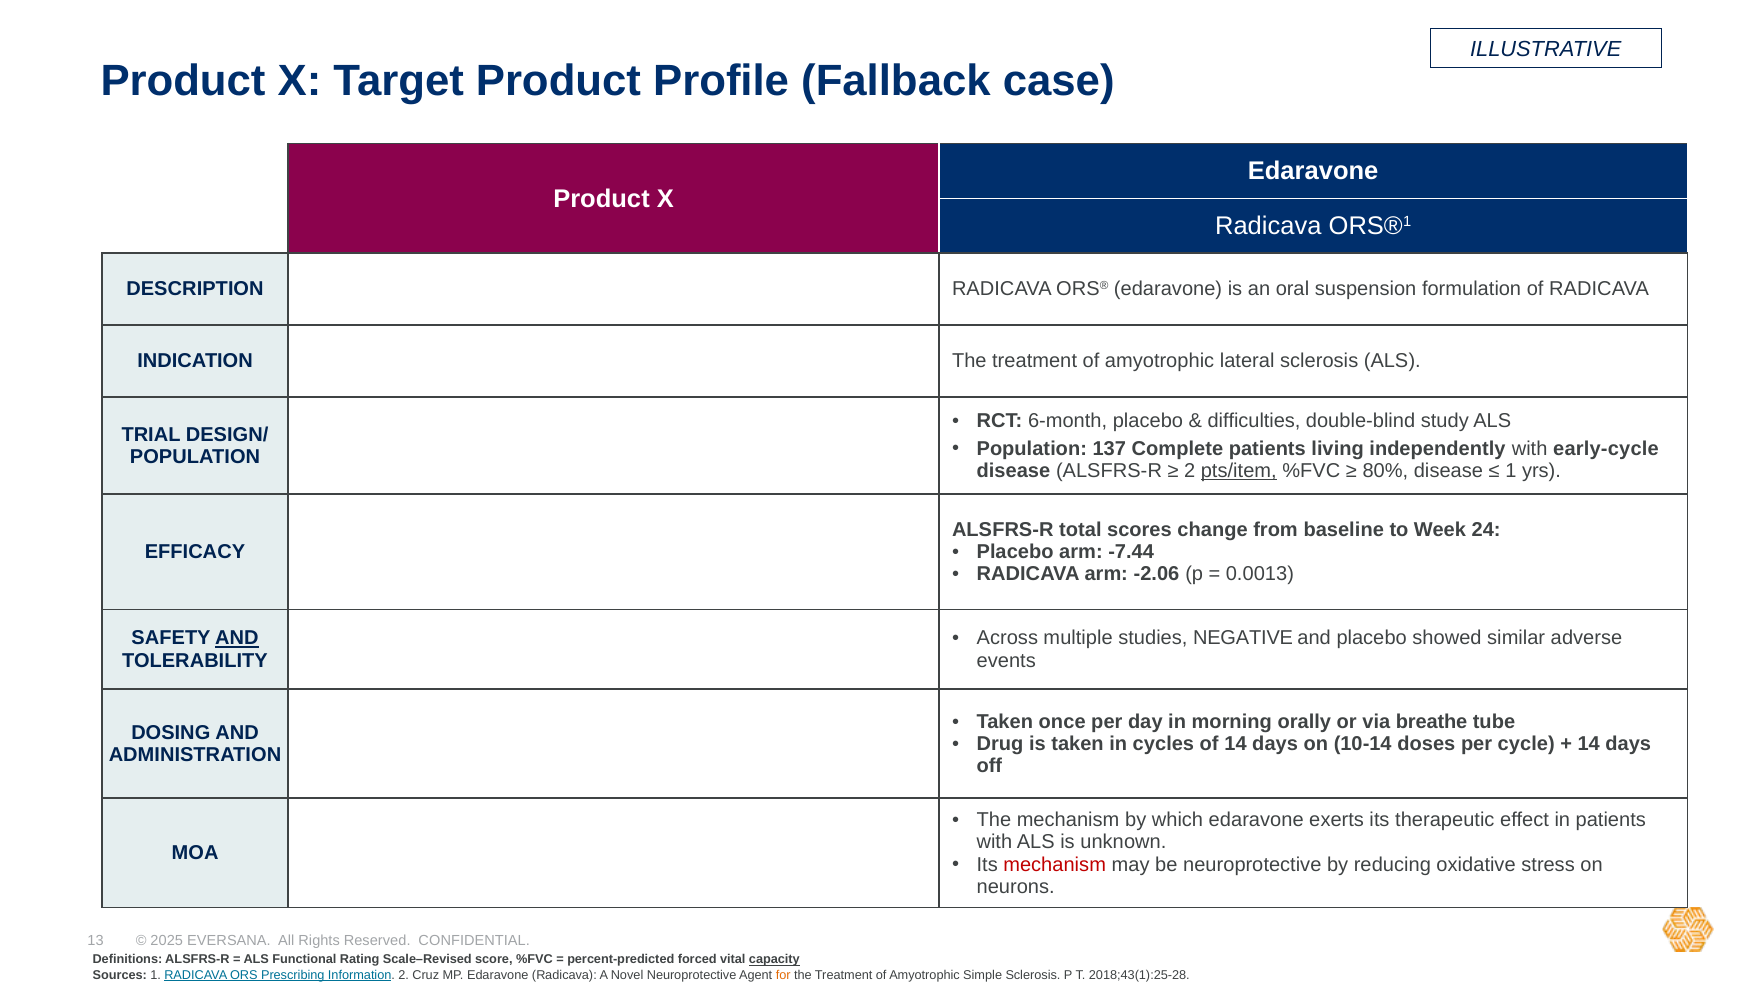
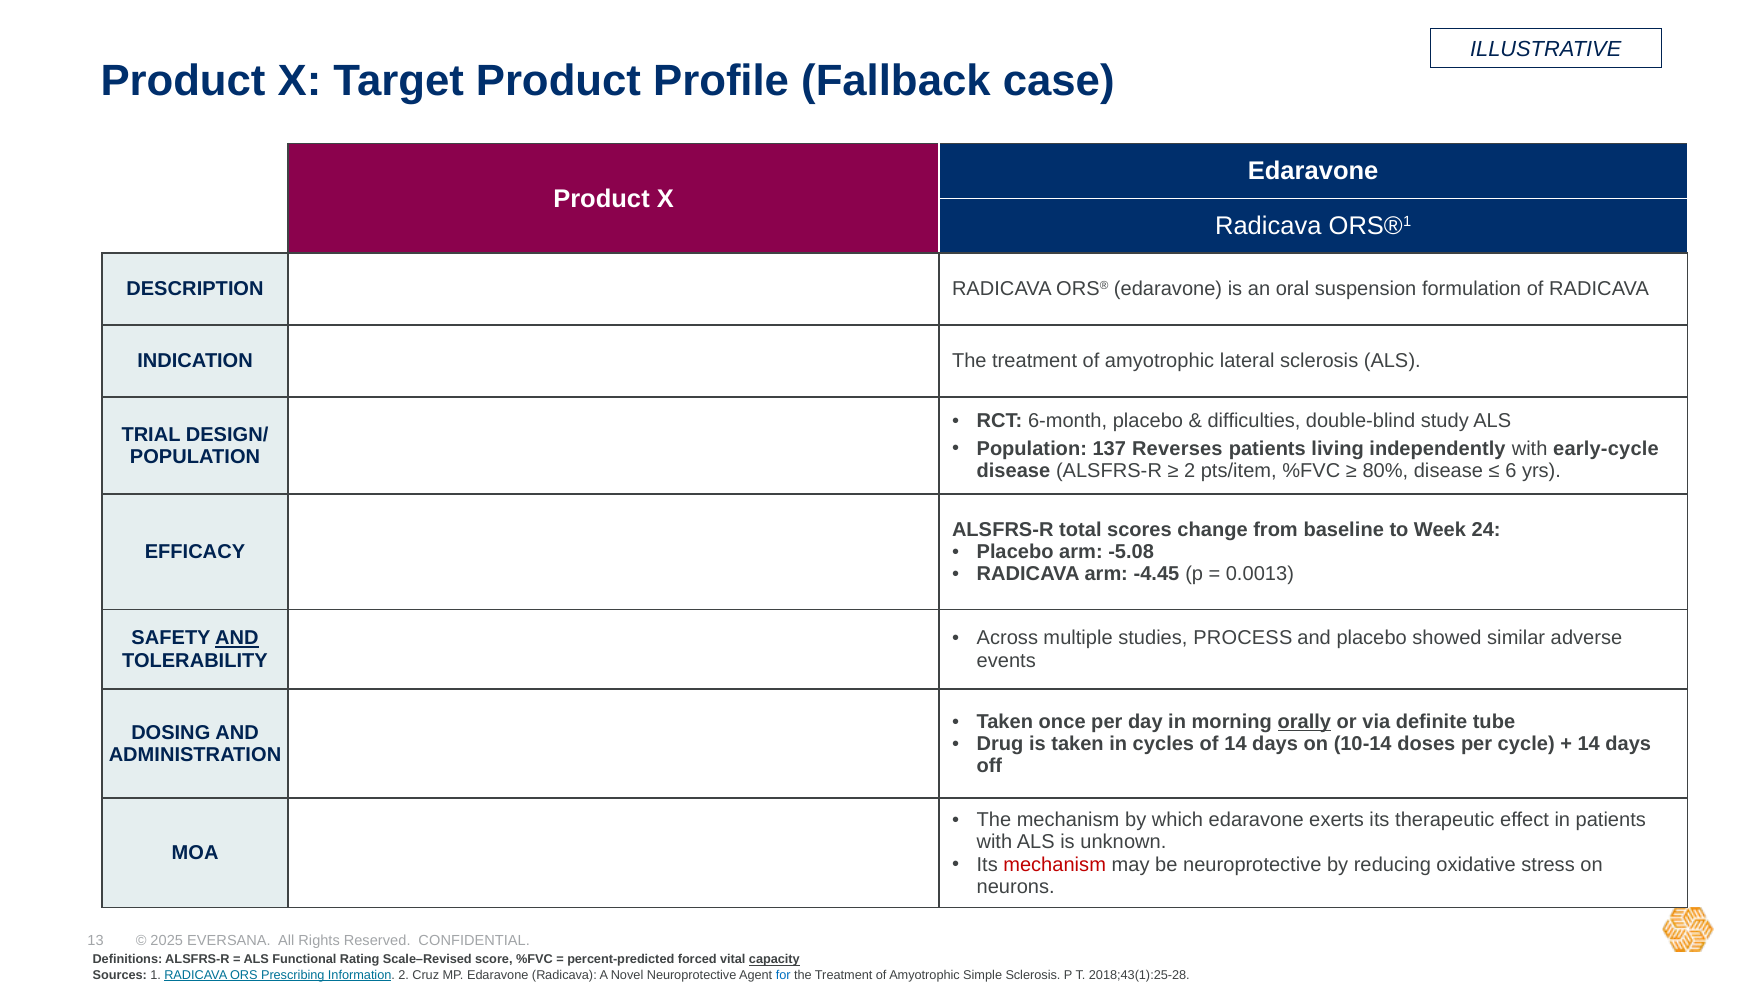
Complete: Complete -> Reverses
pts/item underline: present -> none
1 at (1511, 471): 1 -> 6
-7.44: -7.44 -> -5.08
-2.06: -2.06 -> -4.45
NEGATIVE: NEGATIVE -> PROCESS
orally underline: none -> present
breathe: breathe -> definite
for colour: orange -> blue
